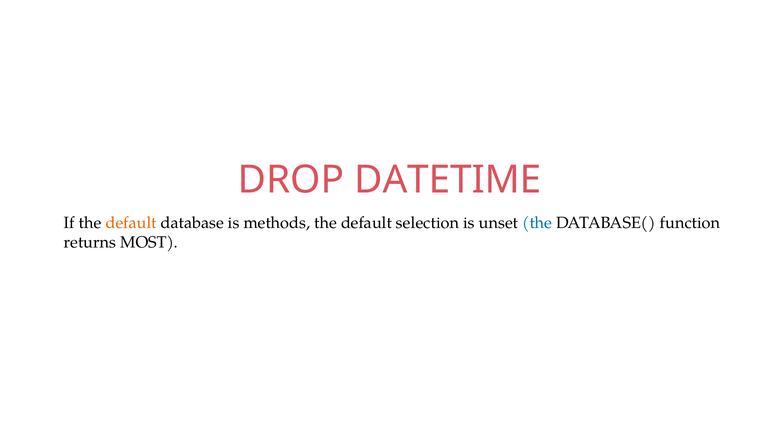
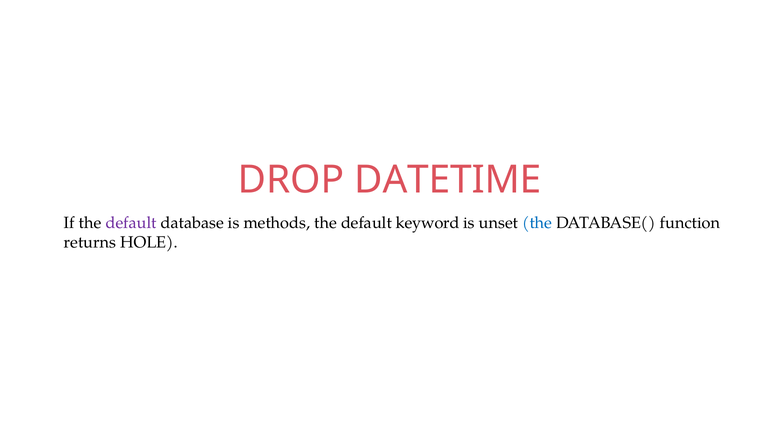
default at (131, 223) colour: orange -> purple
selection: selection -> keyword
MOST: MOST -> HOLE
